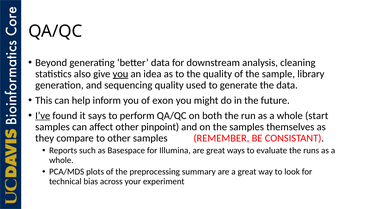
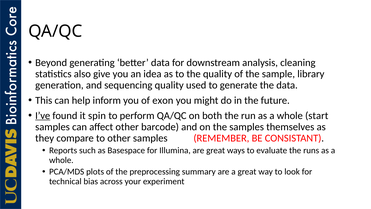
you at (120, 74) underline: present -> none
says: says -> spin
pinpoint: pinpoint -> barcode
